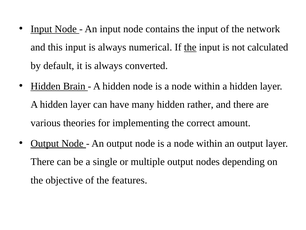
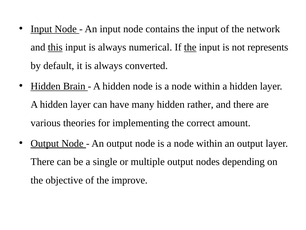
this underline: none -> present
calculated: calculated -> represents
features: features -> improve
